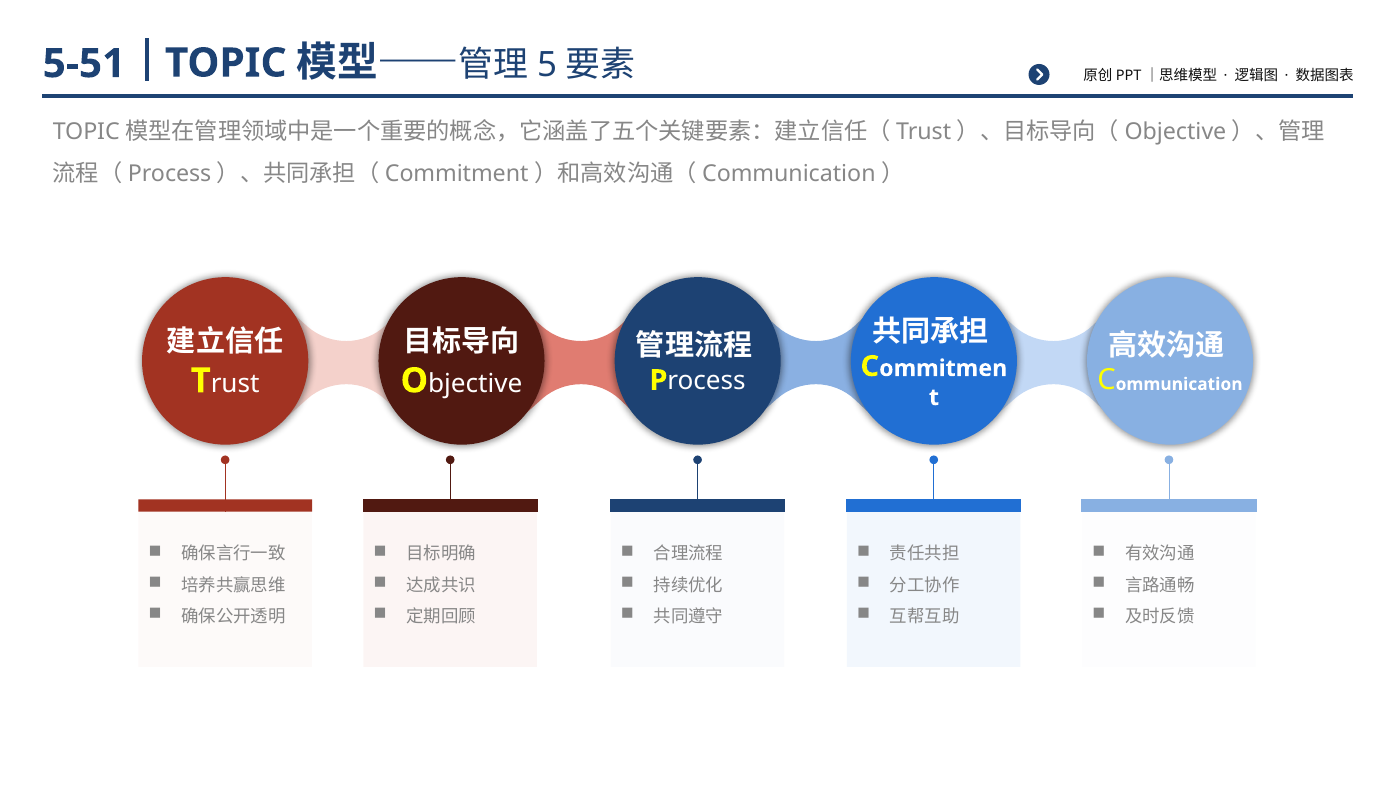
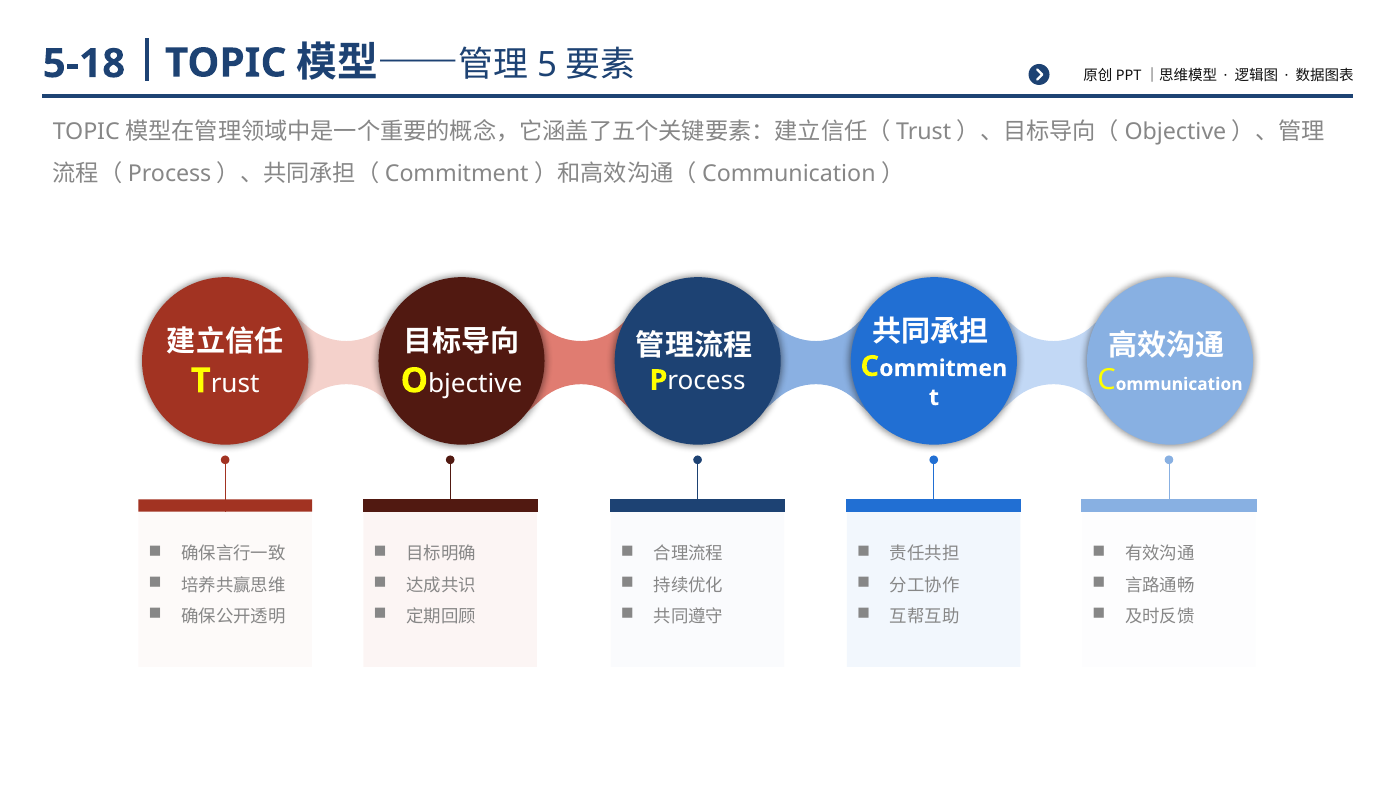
5-51: 5-51 -> 5-18
